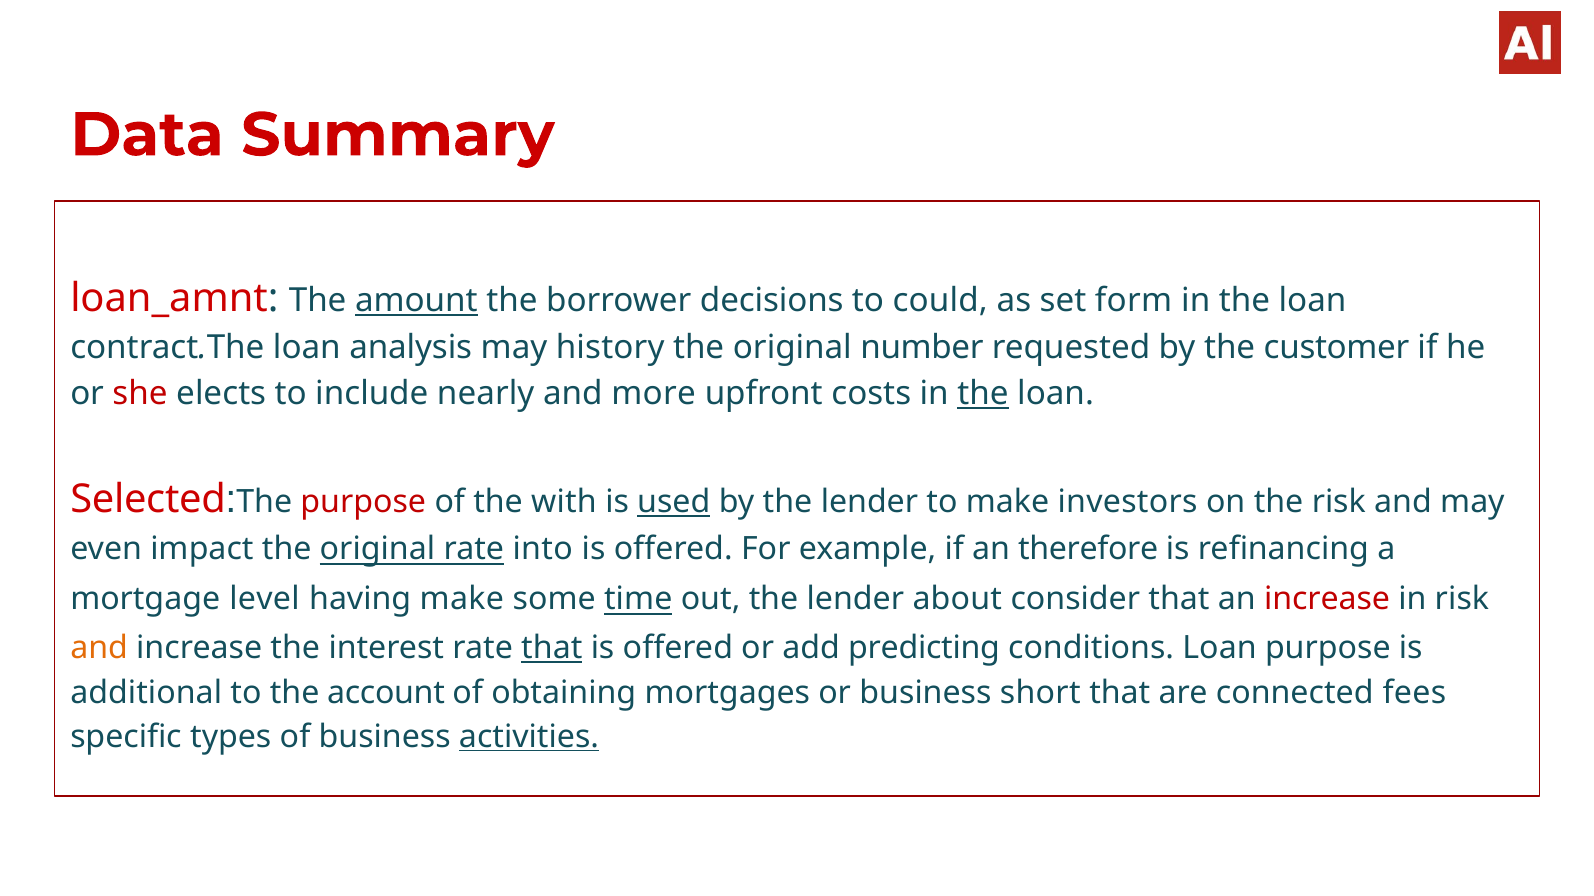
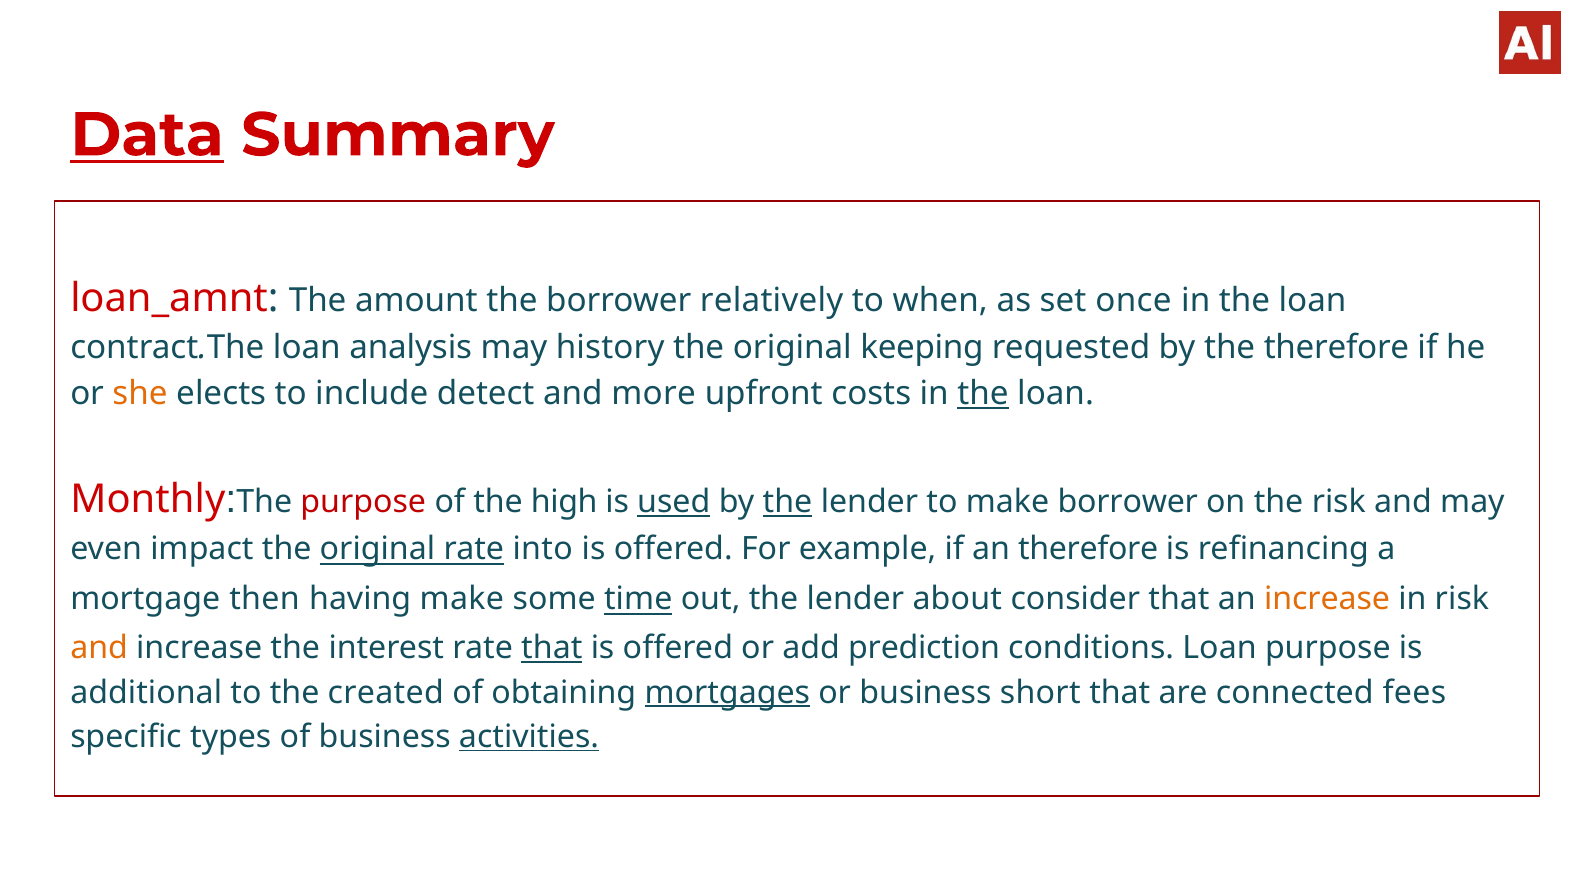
Data underline: none -> present
amount underline: present -> none
decisions: decisions -> relatively
could: could -> when
form: form -> once
number: number -> keeping
the customer: customer -> therefore
she colour: red -> orange
nearly: nearly -> detect
Selected: Selected -> Monthly
with: with -> high
the at (787, 503) underline: none -> present
make investors: investors -> borrower
level: level -> then
increase at (1327, 599) colour: red -> orange
predicting: predicting -> prediction
account: account -> created
mortgages underline: none -> present
